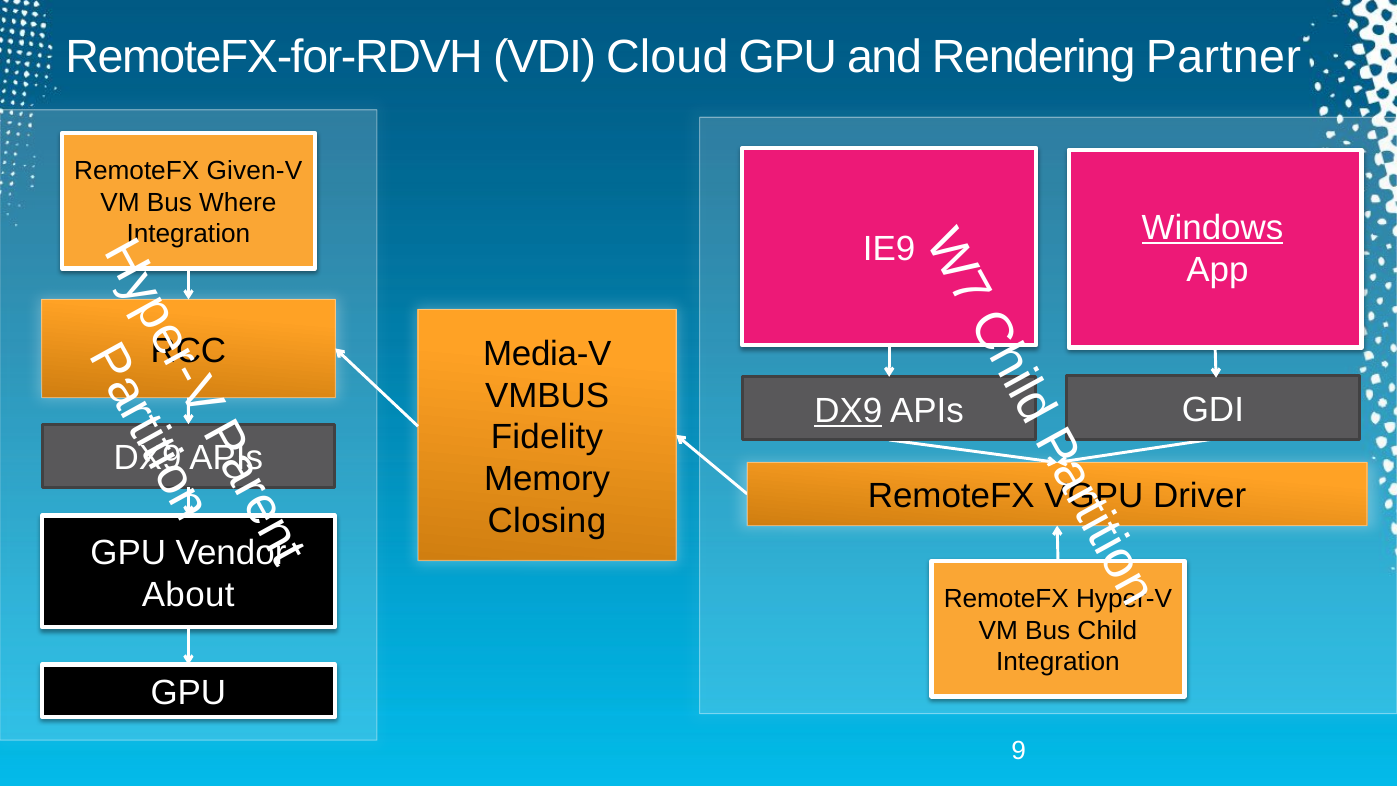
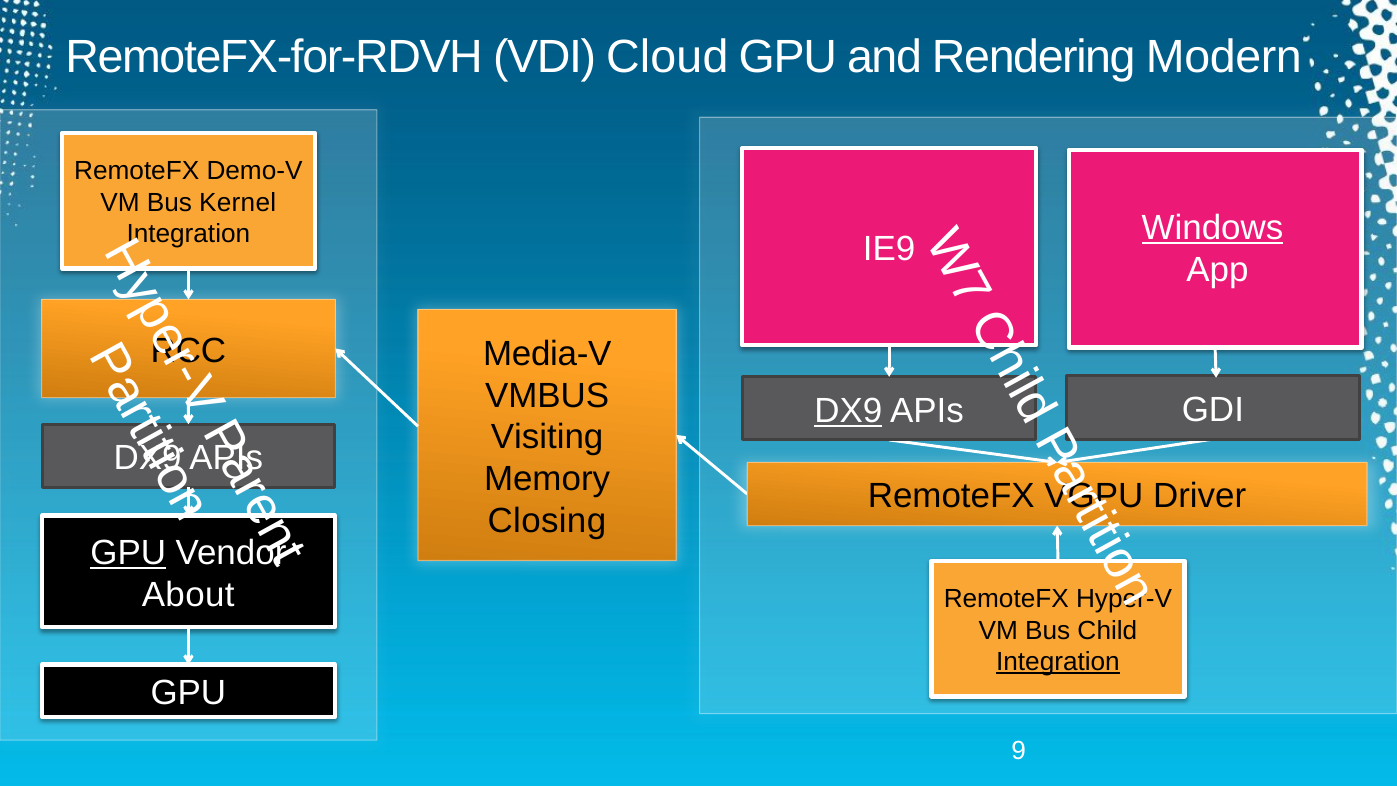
Partner: Partner -> Modern
Given-V: Given-V -> Demo-V
Where: Where -> Kernel
Fidelity: Fidelity -> Visiting
GPU at (128, 553) underline: none -> present
Integration at (1058, 662) underline: none -> present
